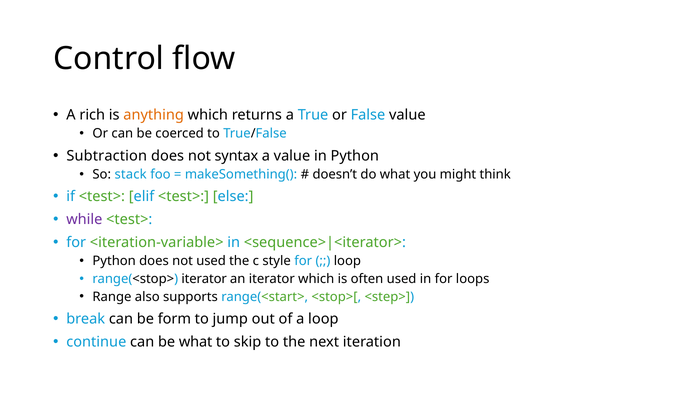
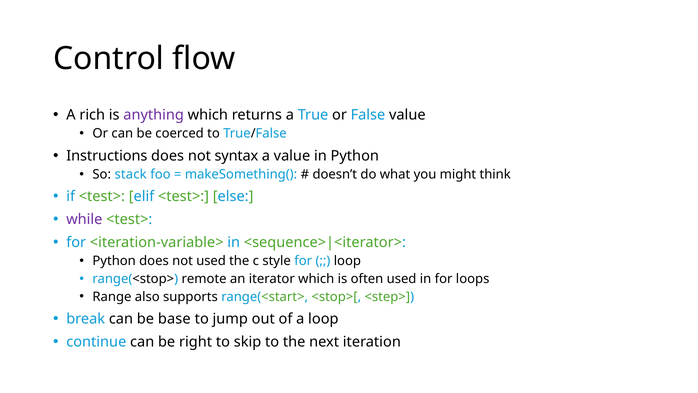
anything colour: orange -> purple
Subtraction: Subtraction -> Instructions
range(<stop> iterator: iterator -> remote
form: form -> base
be what: what -> right
